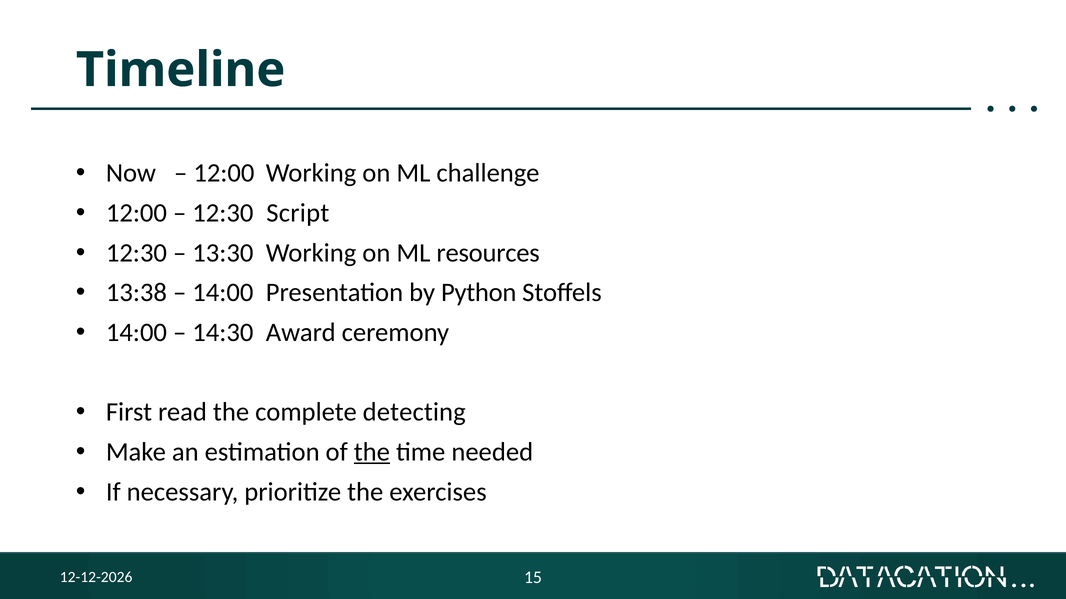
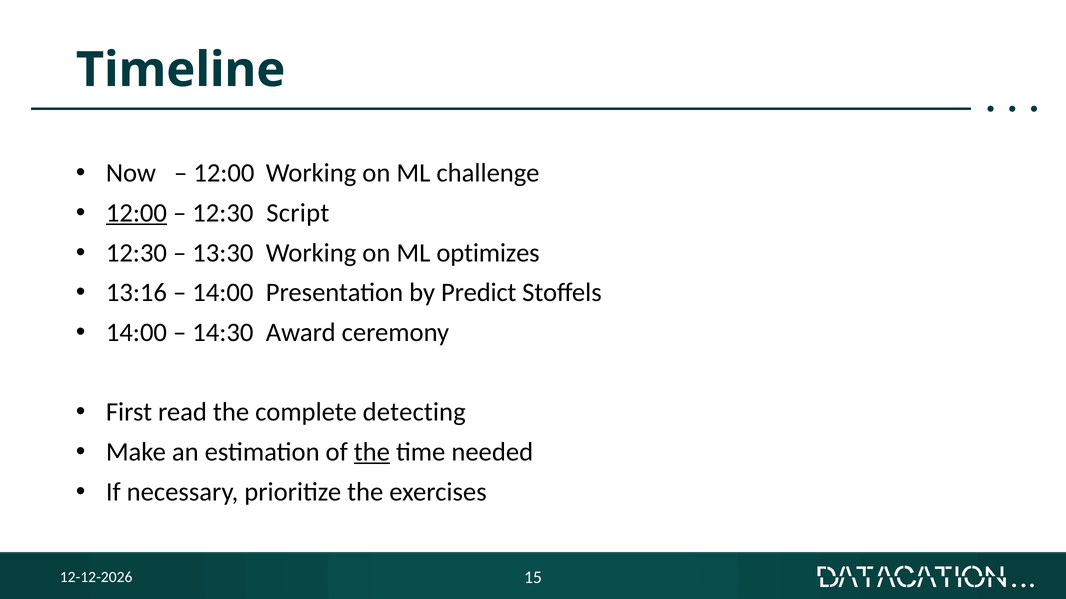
12:00 at (136, 213) underline: none -> present
resources: resources -> optimizes
13:38: 13:38 -> 13:16
Python: Python -> Predict
